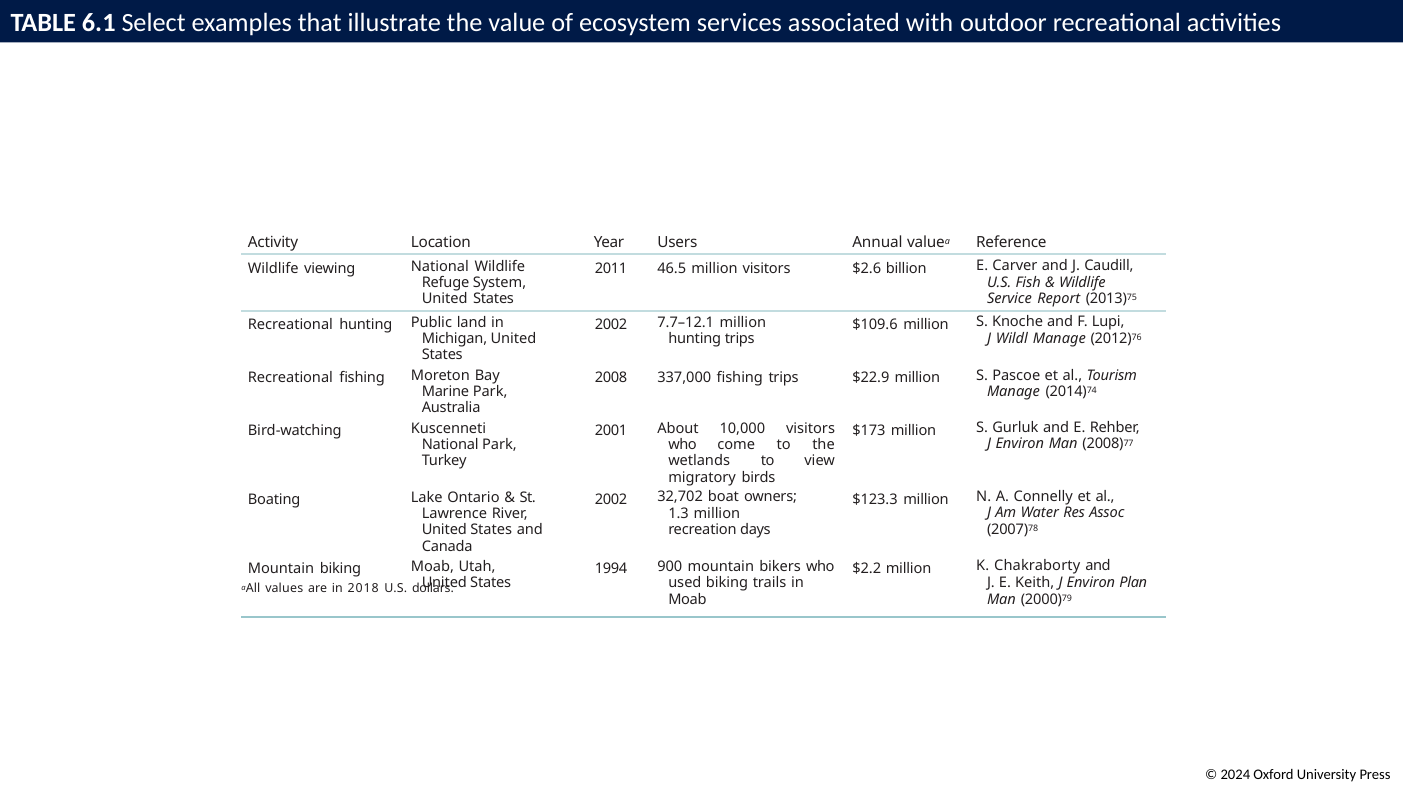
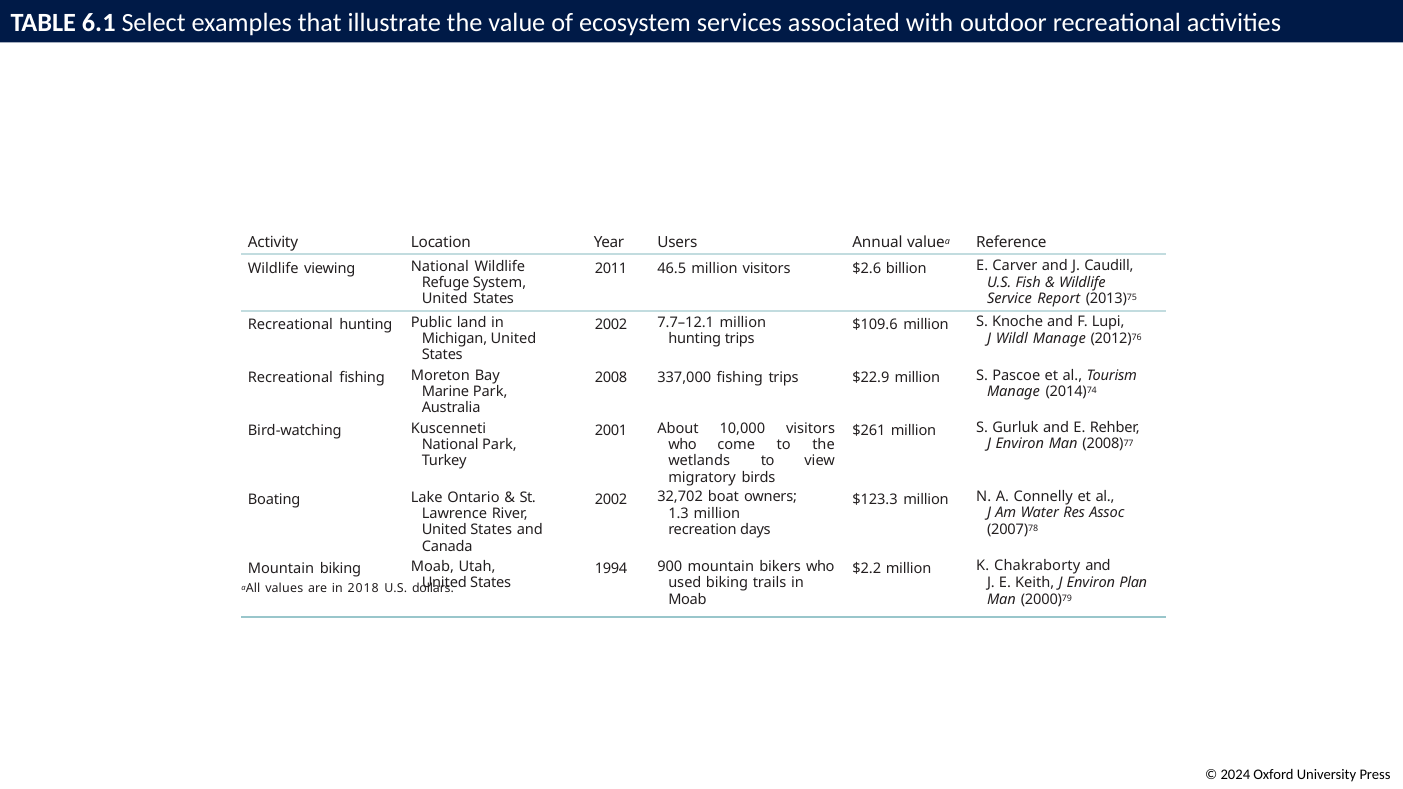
$173: $173 -> $261
